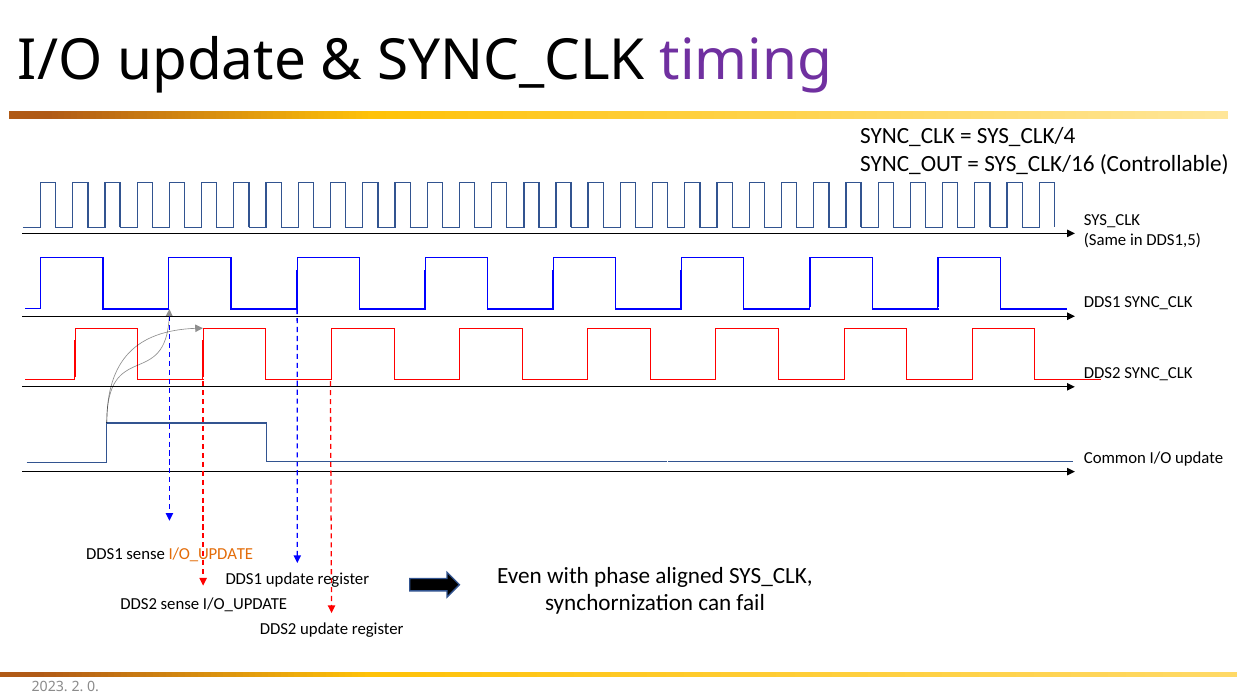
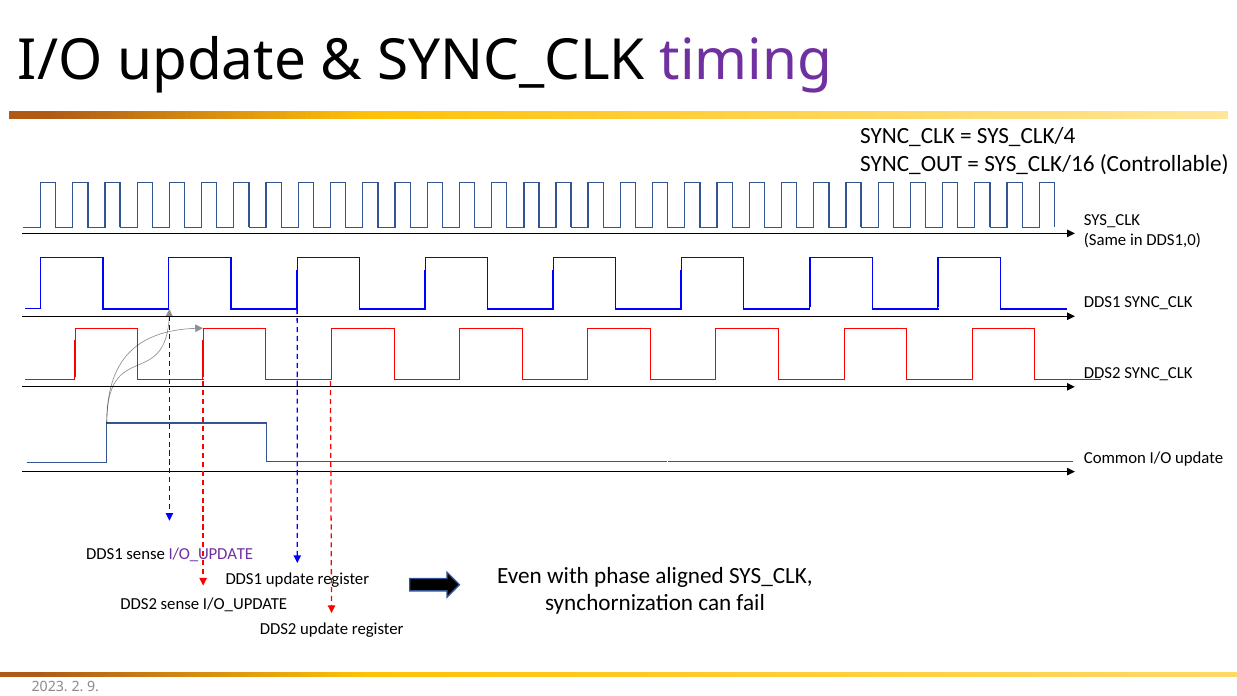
DDS1,5: DDS1,5 -> DDS1,0
I/O_UPDATE at (211, 554) colour: orange -> purple
0: 0 -> 9
